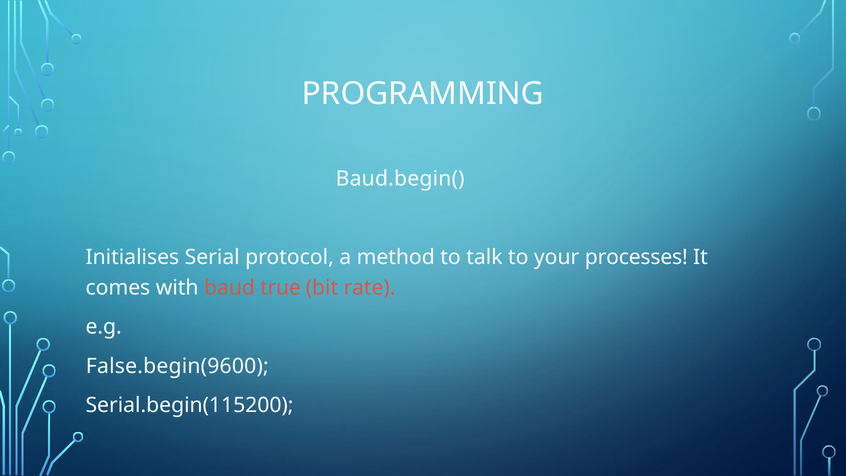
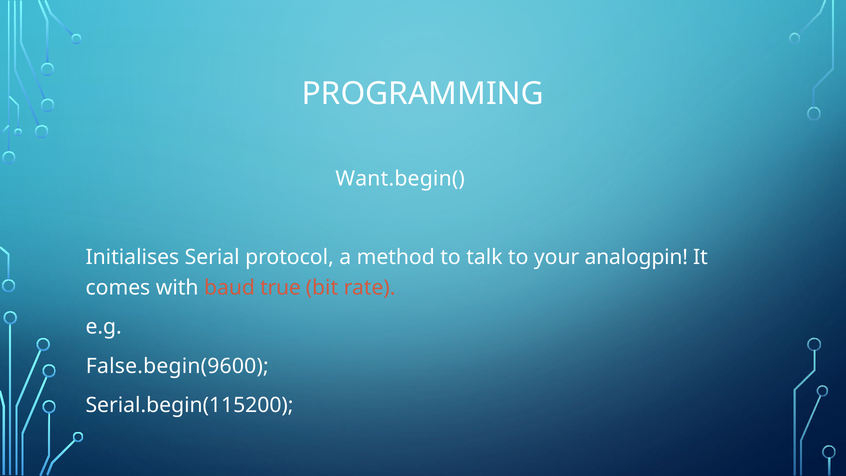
Baud.begin(: Baud.begin( -> Want.begin(
processes: processes -> analogpin
